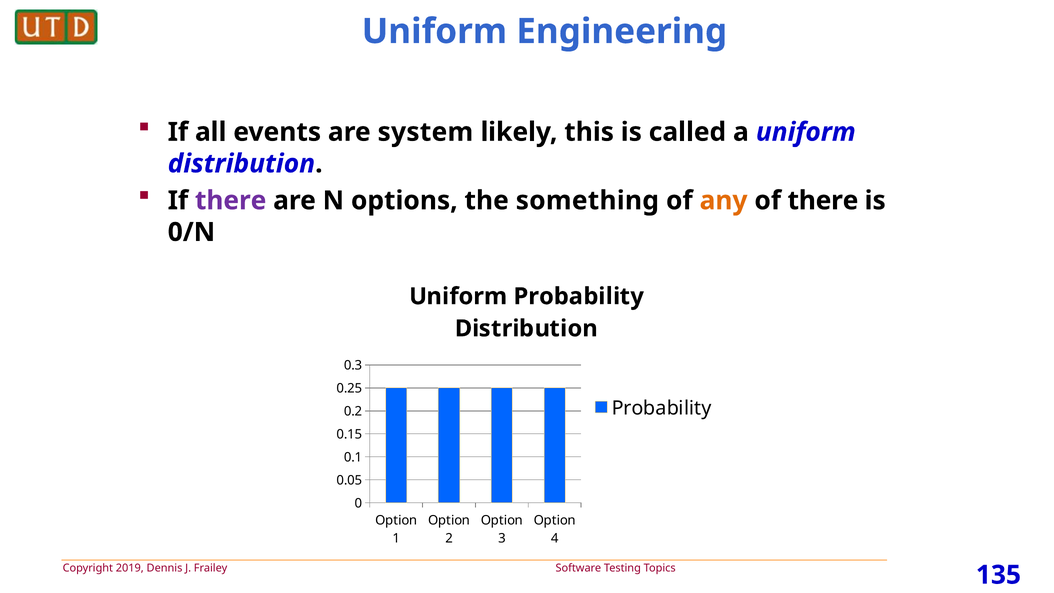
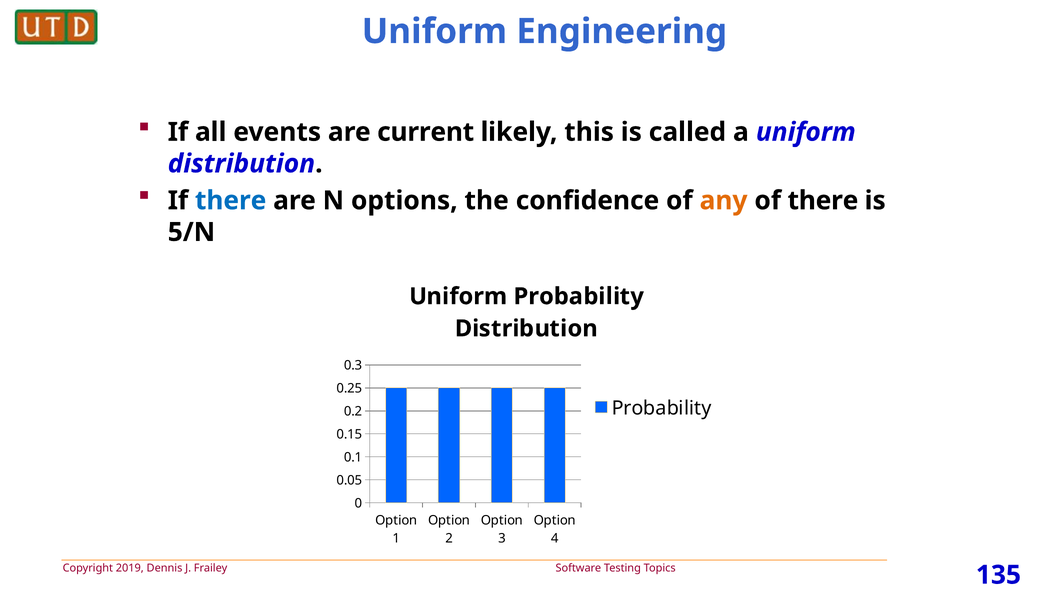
system: system -> current
there at (231, 201) colour: purple -> blue
something: something -> confidence
0/N: 0/N -> 5/N
